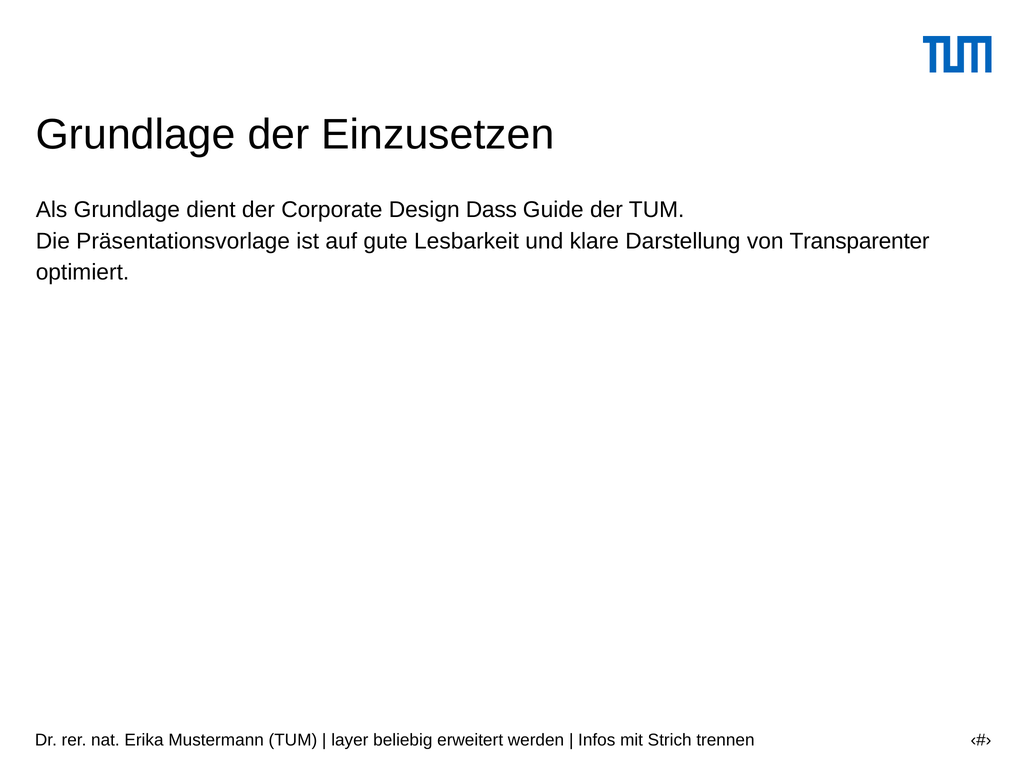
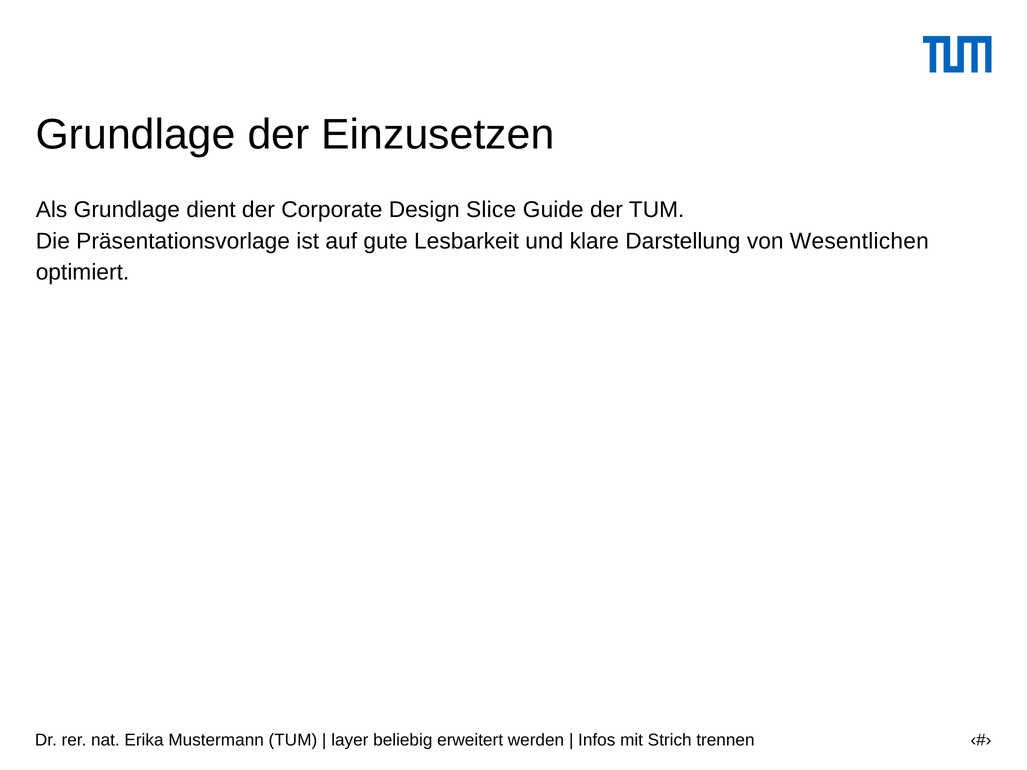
Dass: Dass -> Slice
Transparenter: Transparenter -> Wesentlichen
